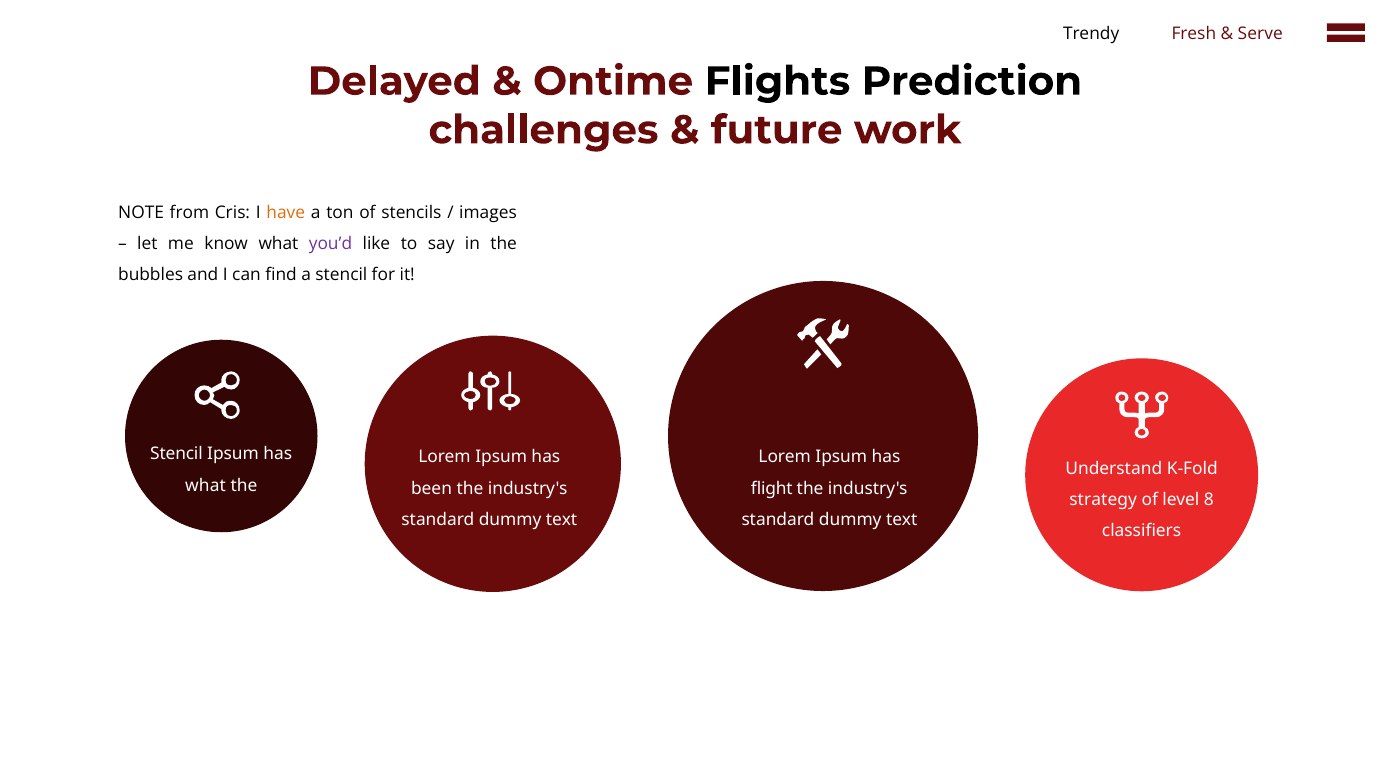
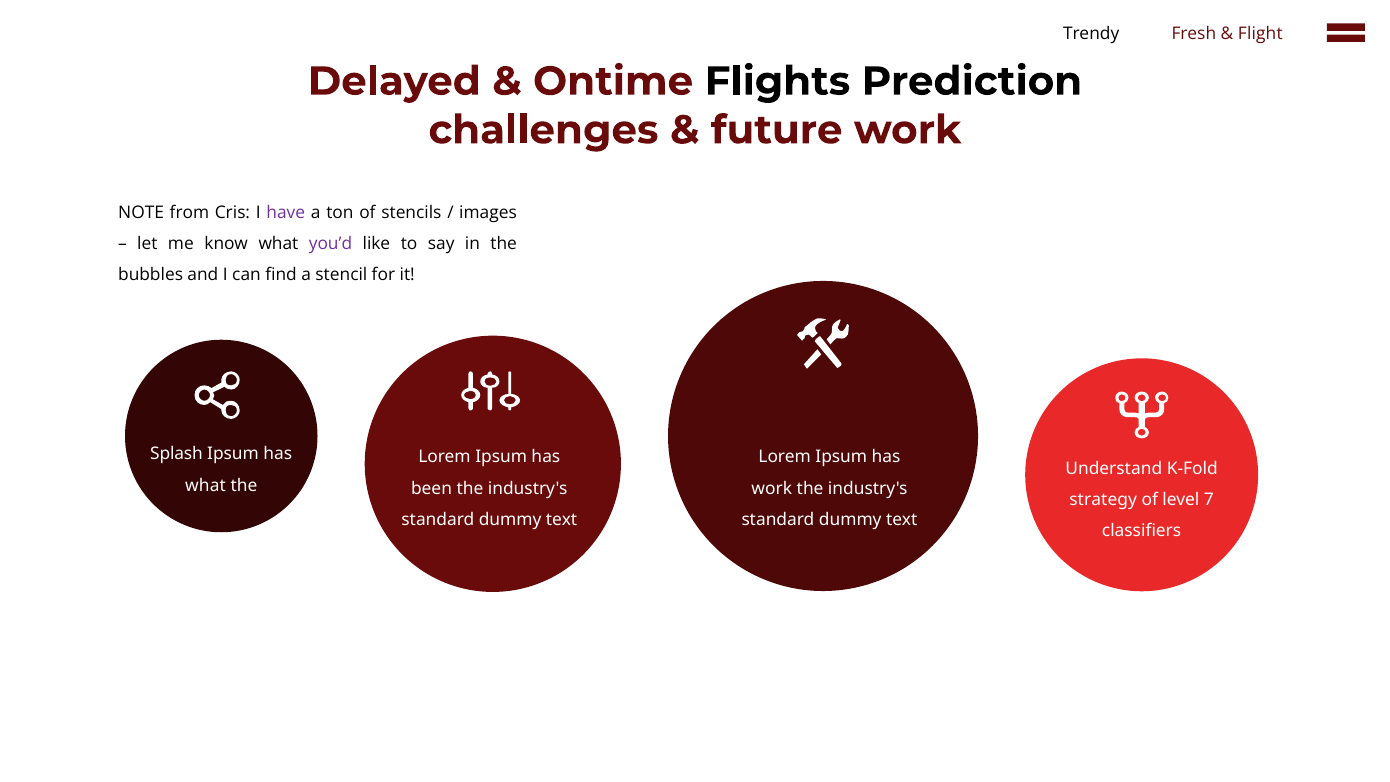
Serve: Serve -> Flight
have colour: orange -> purple
Stencil at (176, 454): Stencil -> Splash
flight at (772, 488): flight -> work
8: 8 -> 7
